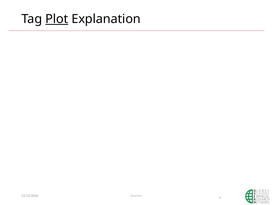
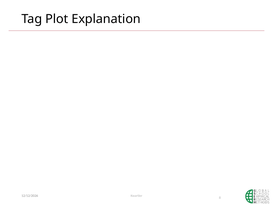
Plot underline: present -> none
